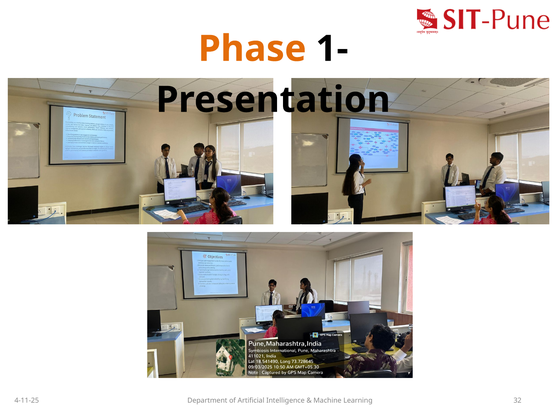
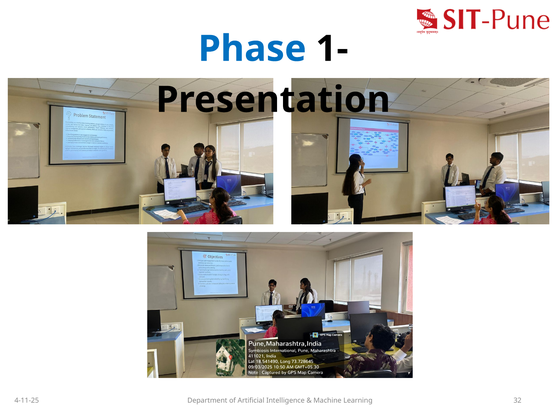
Phase colour: orange -> blue
